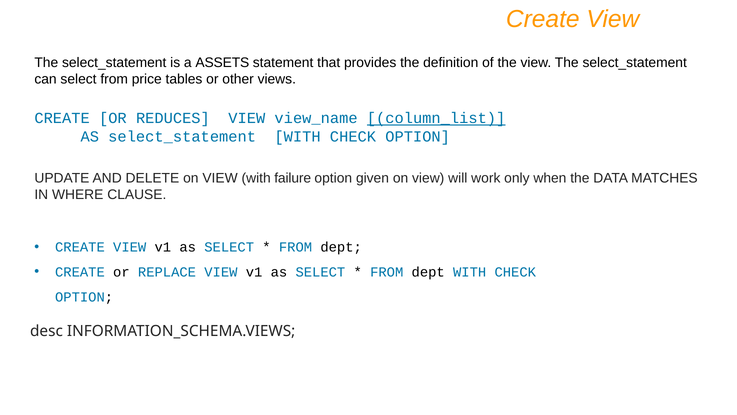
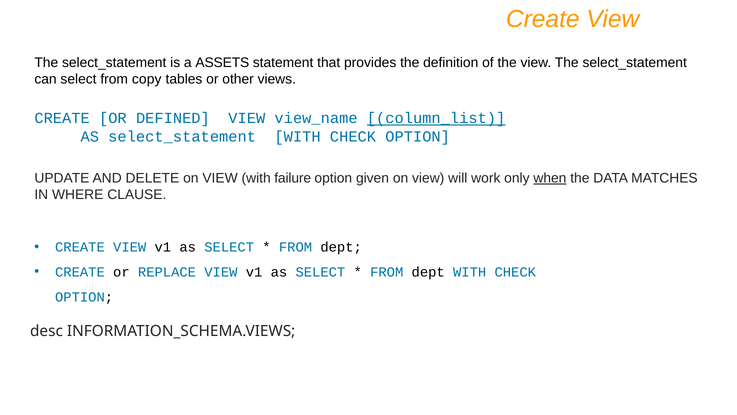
price: price -> copy
REDUCES: REDUCES -> DEFINED
when underline: none -> present
